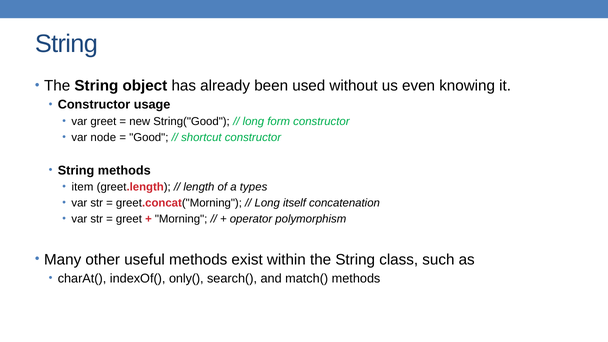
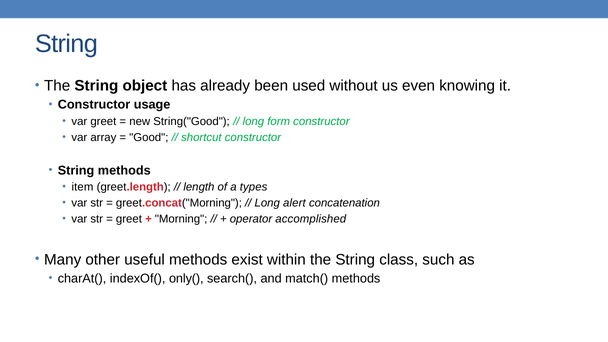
node: node -> array
itself: itself -> alert
polymorphism: polymorphism -> accomplished
